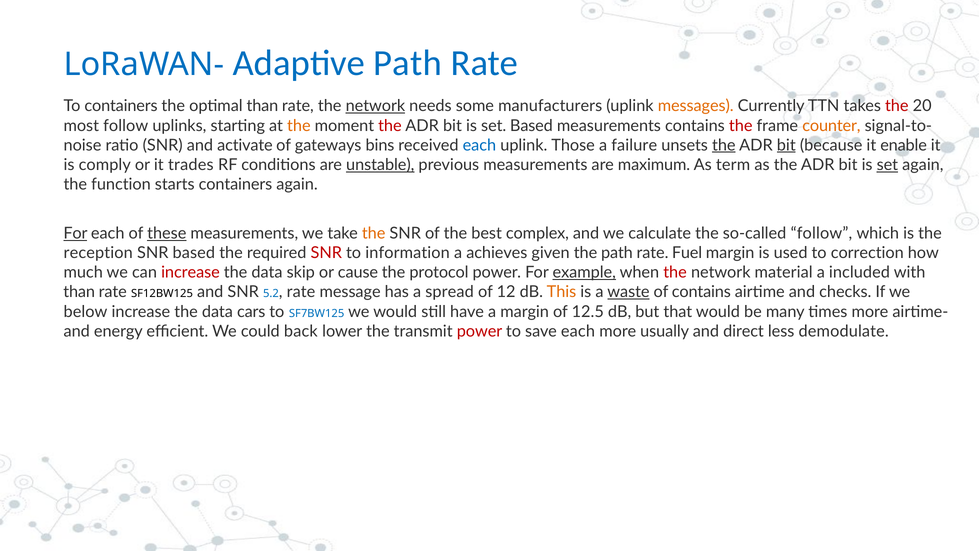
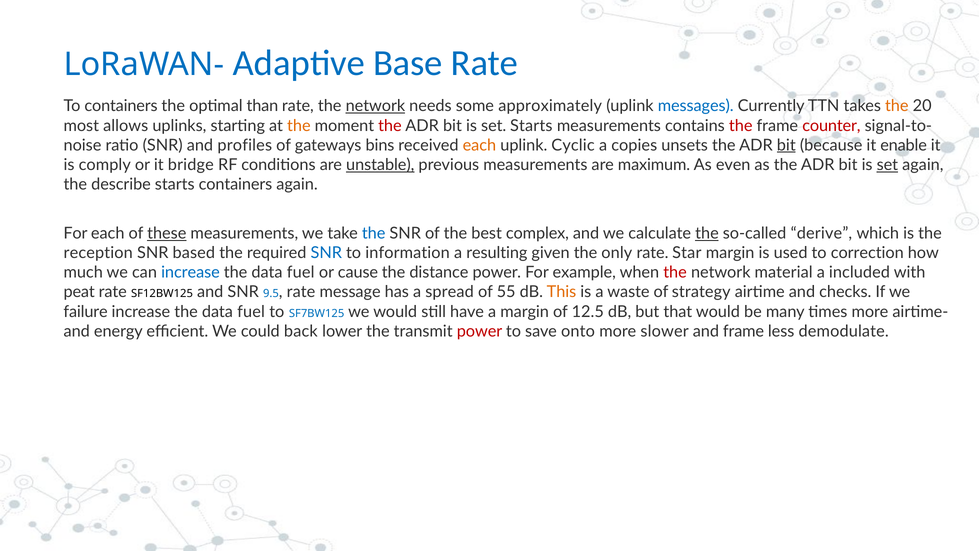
Adaptive Path: Path -> Base
manufacturers: manufacturers -> approximately
messages colour: orange -> blue
the at (897, 106) colour: red -> orange
most follow: follow -> allows
set Based: Based -> Starts
counter colour: orange -> red
activate: activate -> profiles
each at (479, 145) colour: blue -> orange
Those: Those -> Cyclic
failure: failure -> copies
the at (724, 145) underline: present -> none
trades: trades -> bridge
term: term -> even
function: function -> describe
For at (75, 233) underline: present -> none
the at (374, 233) colour: orange -> blue
the at (707, 233) underline: none -> present
so-called follow: follow -> derive
SNR at (326, 253) colour: red -> blue
achieves: achieves -> resulting
the path: path -> only
Fuel: Fuel -> Star
increase at (190, 272) colour: red -> blue
skip at (301, 272): skip -> fuel
protocol: protocol -> distance
example underline: present -> none
than at (79, 292): than -> peat
5.2: 5.2 -> 9.5
12: 12 -> 55
waste underline: present -> none
of contains: contains -> strategy
below: below -> failure
cars at (251, 311): cars -> fuel
save each: each -> onto
usually: usually -> slower
and direct: direct -> frame
